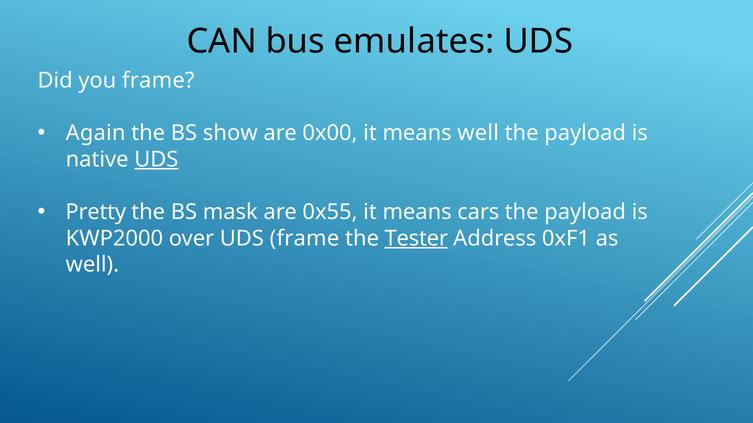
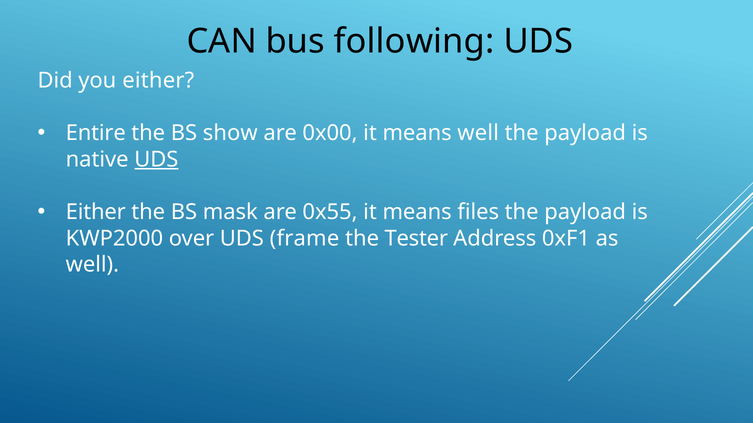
emulates: emulates -> following
you frame: frame -> either
Again: Again -> Entire
Pretty at (96, 212): Pretty -> Either
cars: cars -> files
Tester underline: present -> none
